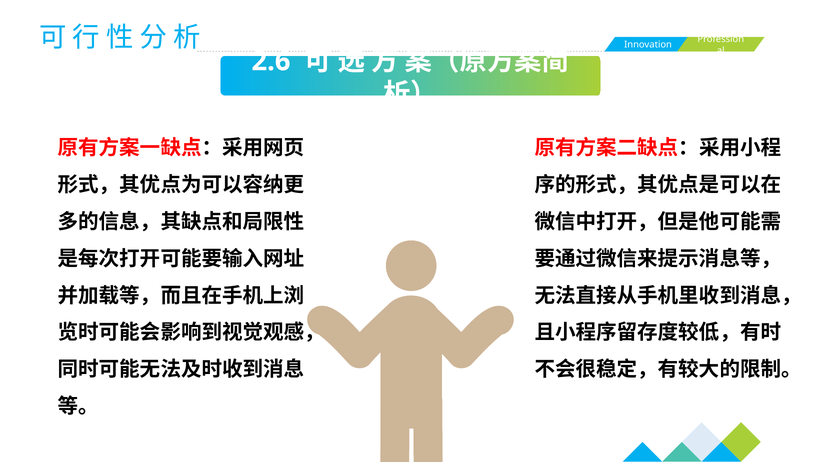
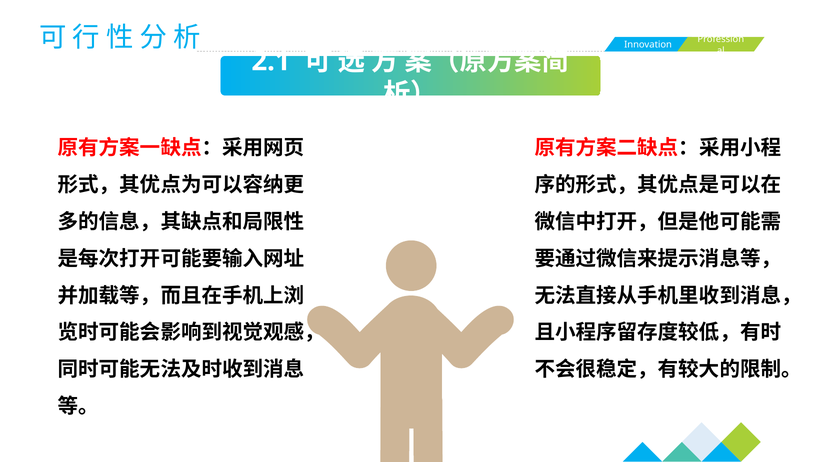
2.6: 2.6 -> 2.1
